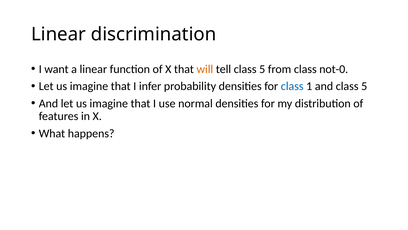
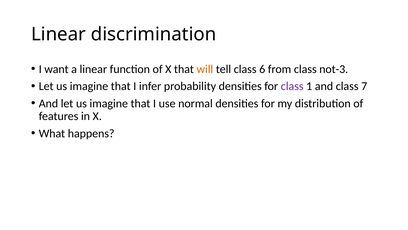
tell class 5: 5 -> 6
not-0: not-0 -> not-3
class at (292, 86) colour: blue -> purple
and class 5: 5 -> 7
